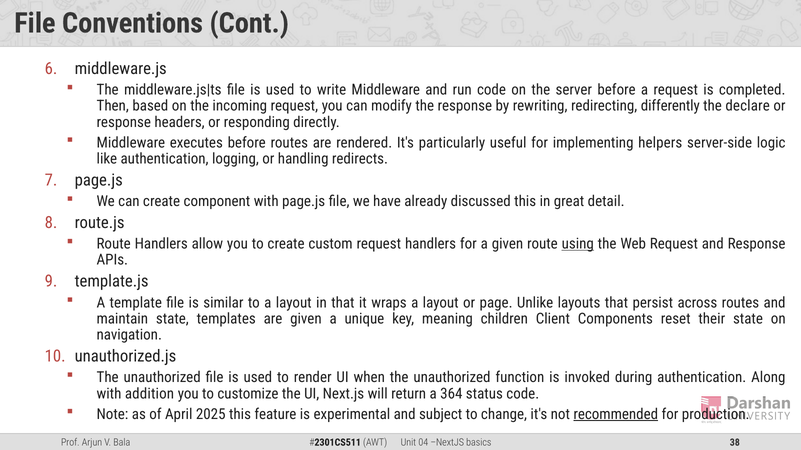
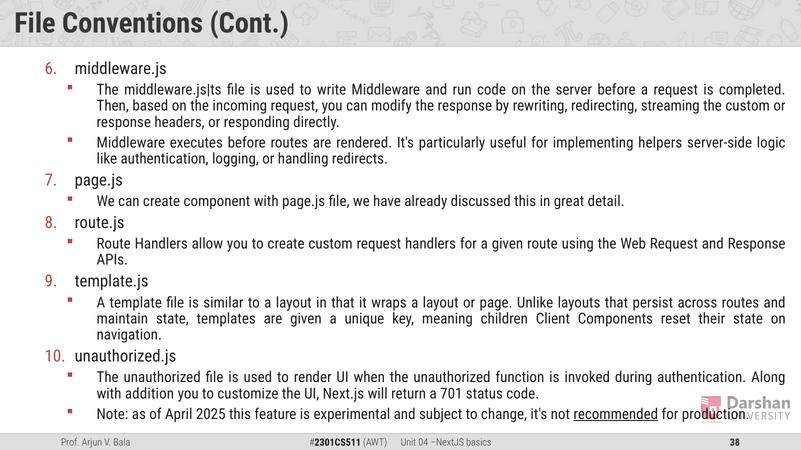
differently: differently -> streaming
the declare: declare -> custom
using underline: present -> none
364: 364 -> 701
